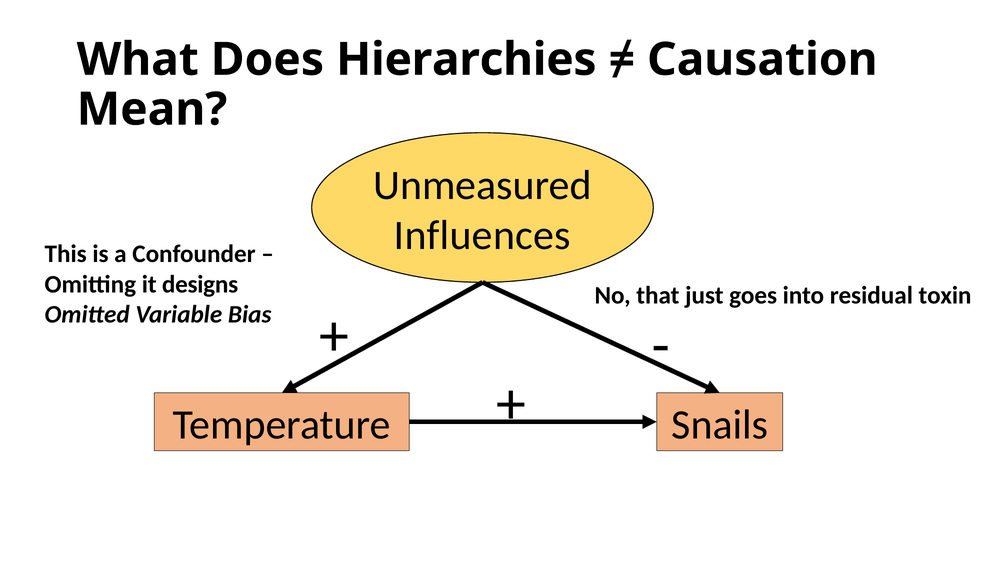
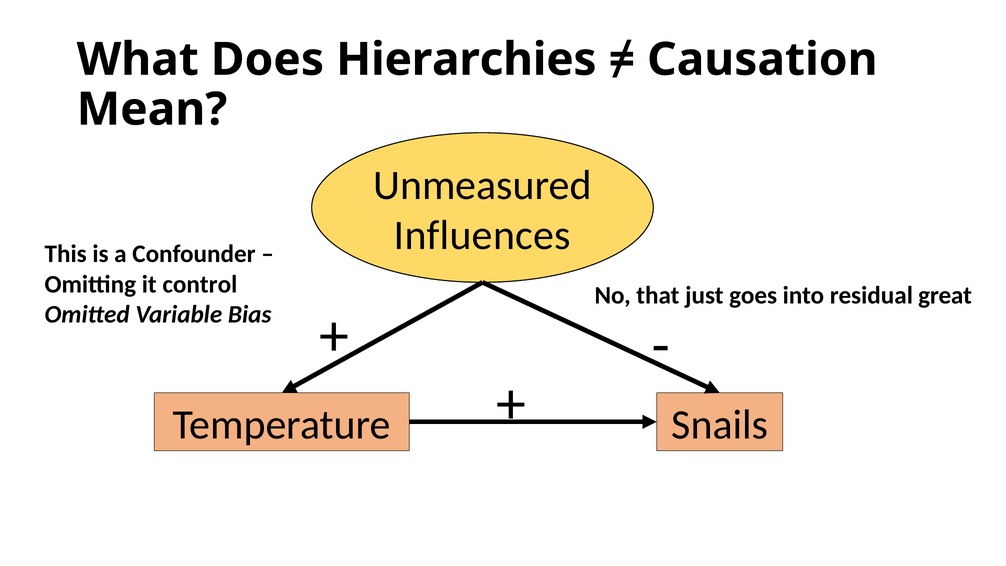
designs: designs -> control
toxin: toxin -> great
